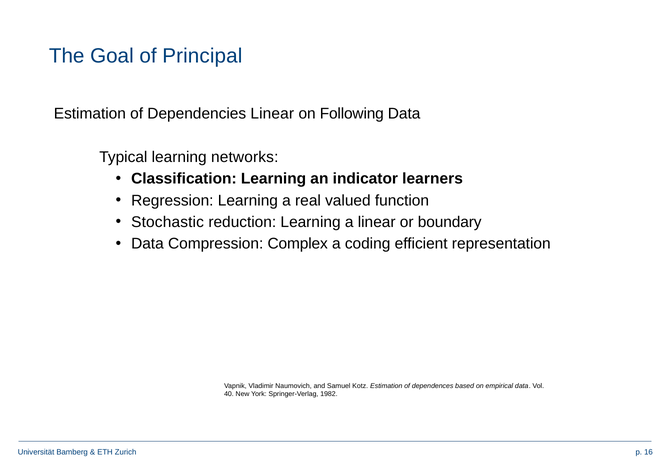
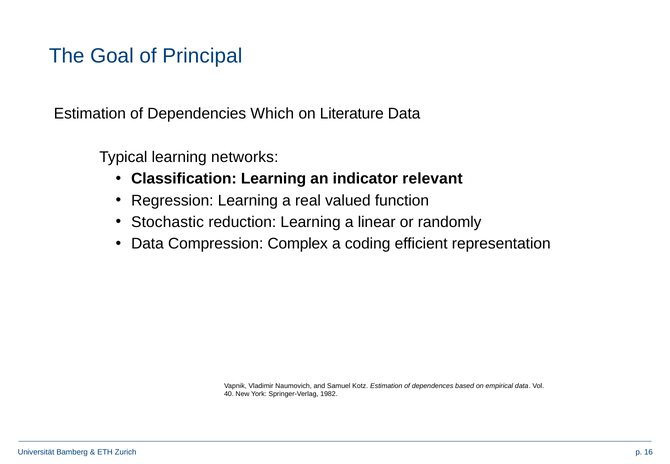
Dependencies Linear: Linear -> Which
Following: Following -> Literature
learners: learners -> relevant
boundary: boundary -> randomly
